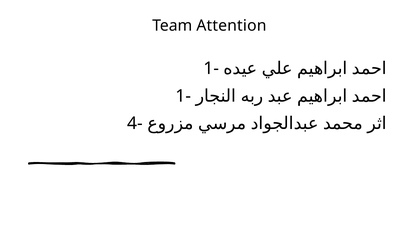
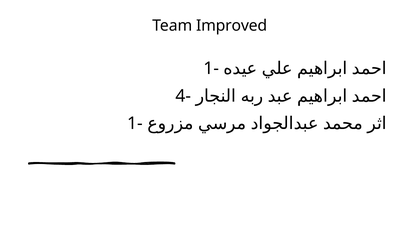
Attention: Attention -> Improved
1- at (183, 96): 1- -> 4-
4- at (135, 123): 4- -> 1-
